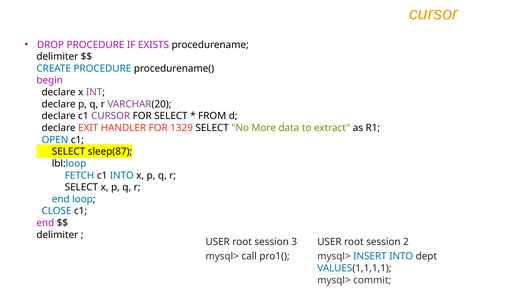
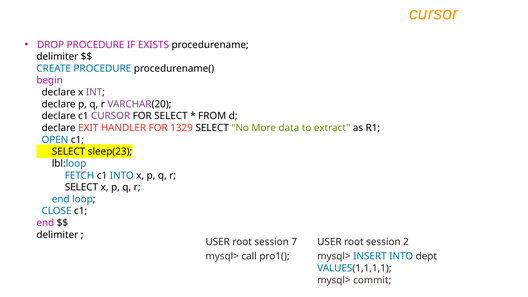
sleep(87: sleep(87 -> sleep(23
3: 3 -> 7
